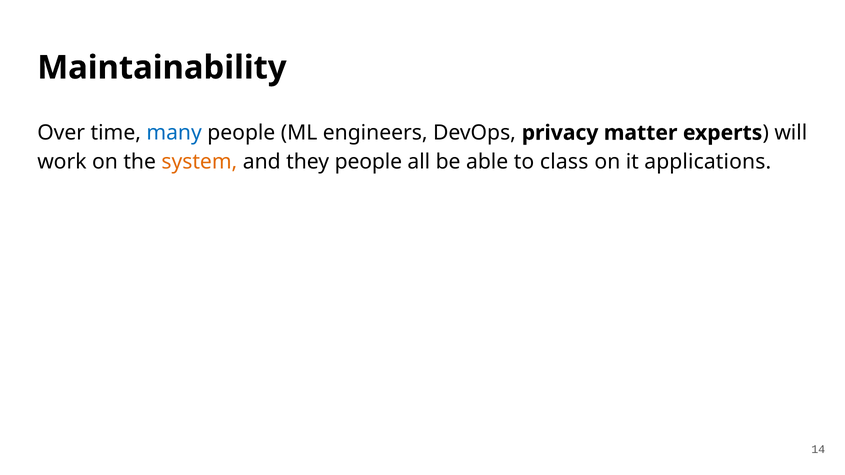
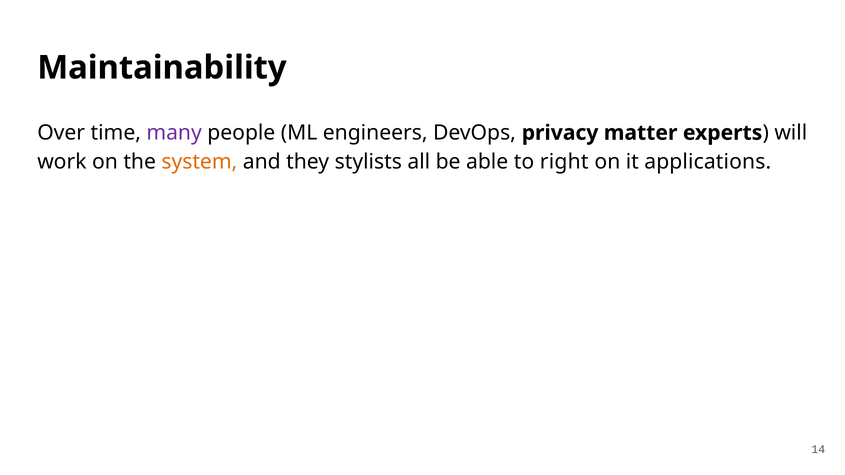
many colour: blue -> purple
they people: people -> stylists
class: class -> right
